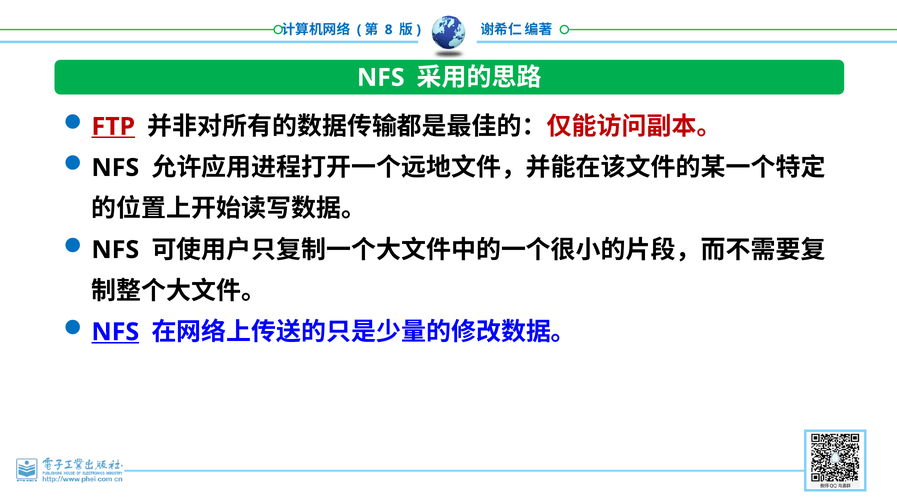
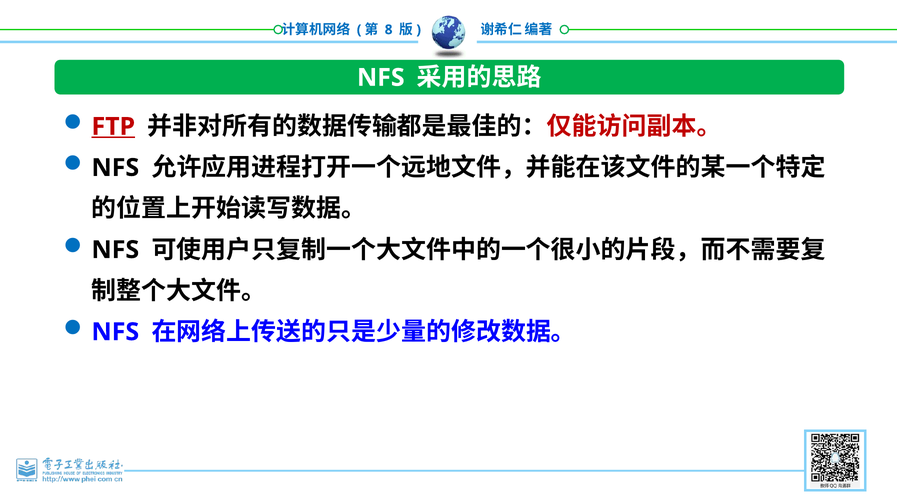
NFS at (115, 332) underline: present -> none
